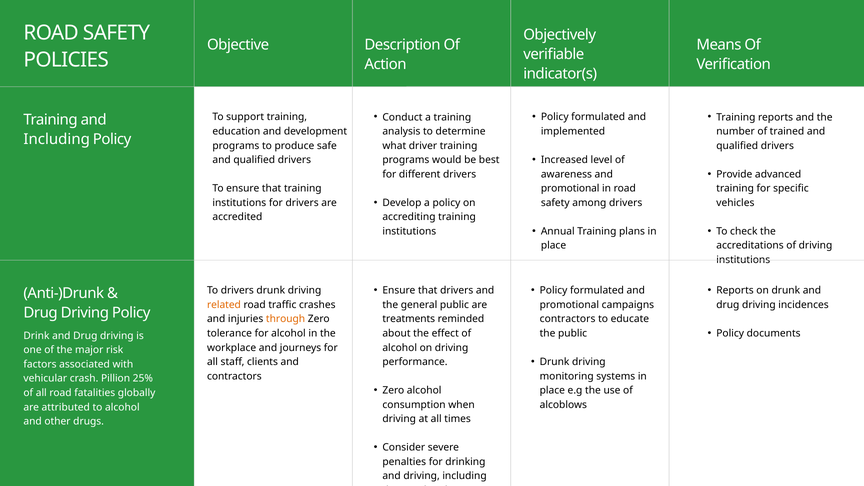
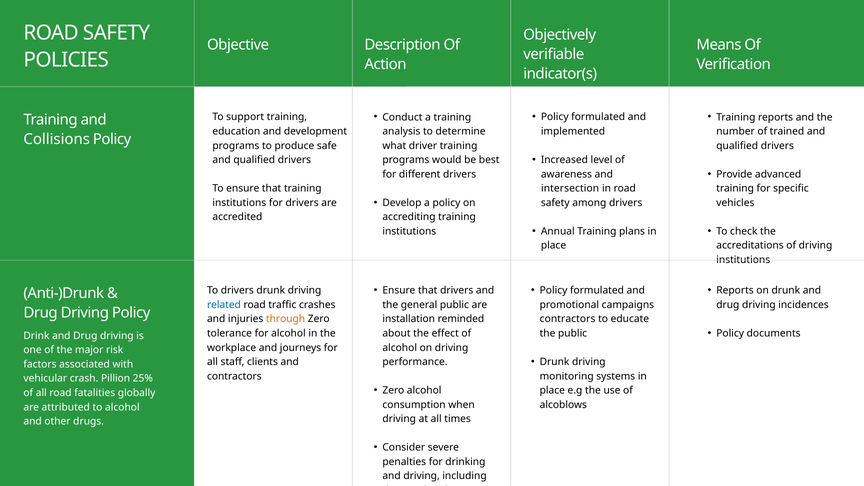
Including at (57, 139): Including -> Collisions
promotional at (570, 188): promotional -> intersection
related colour: orange -> blue
treatments: treatments -> installation
